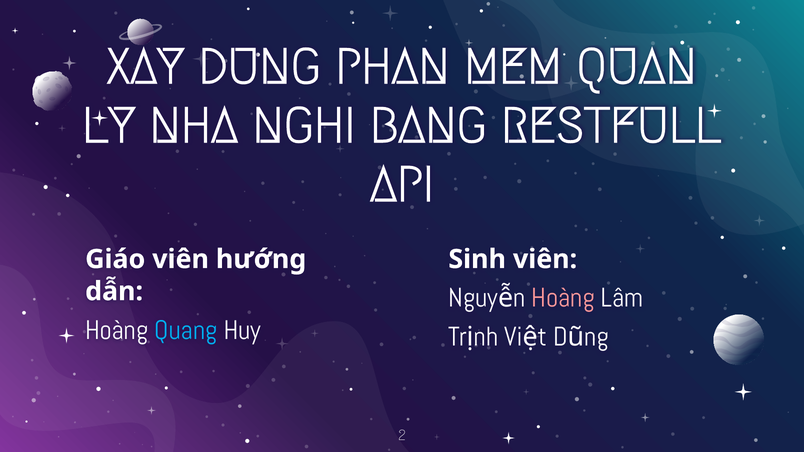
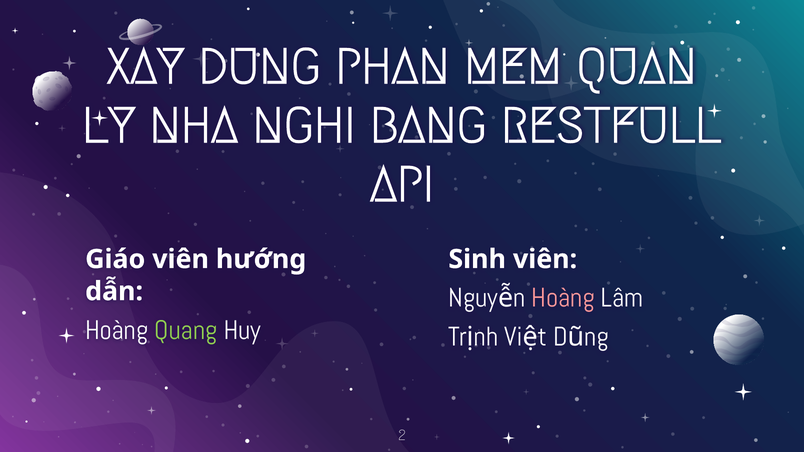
Quang colour: light blue -> light green
